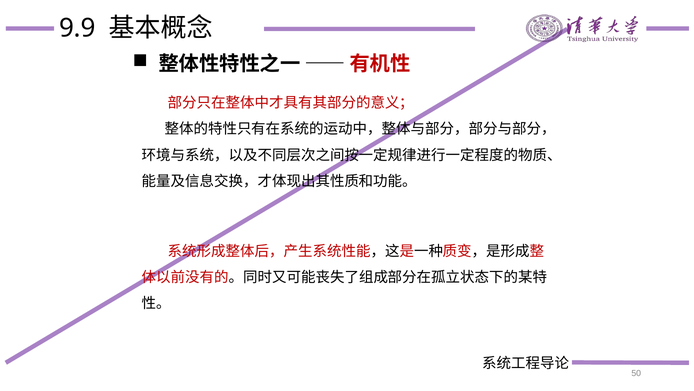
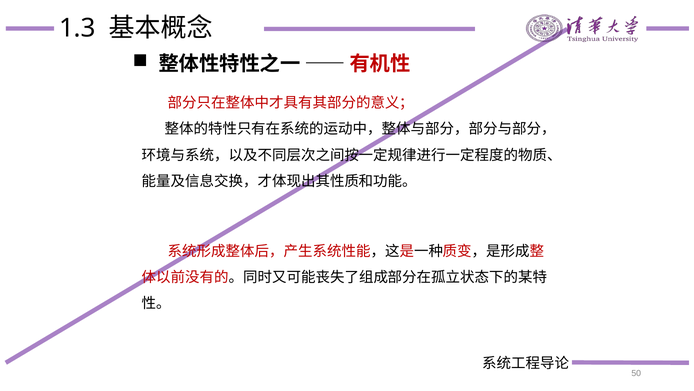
9.9: 9.9 -> 1.3
